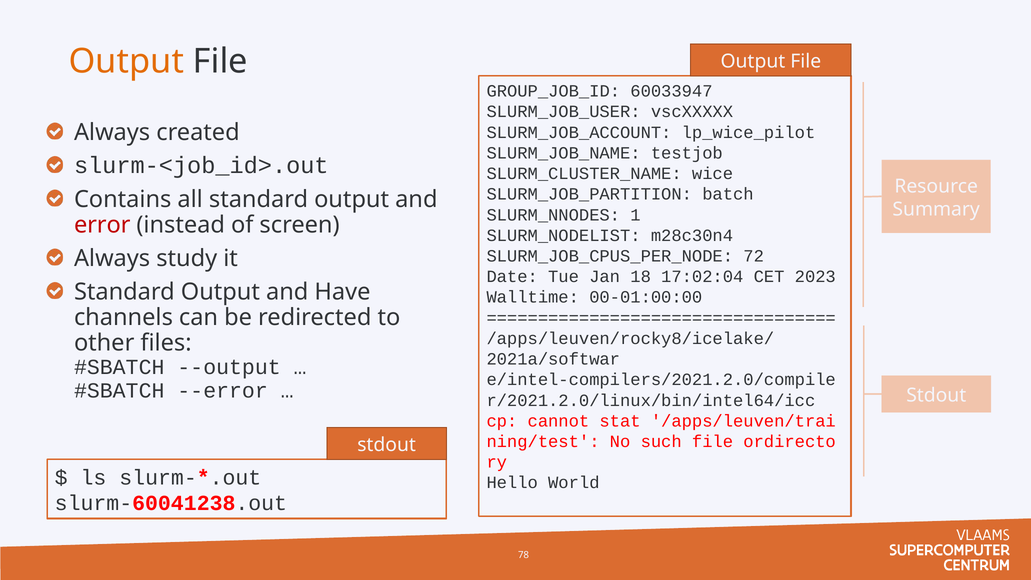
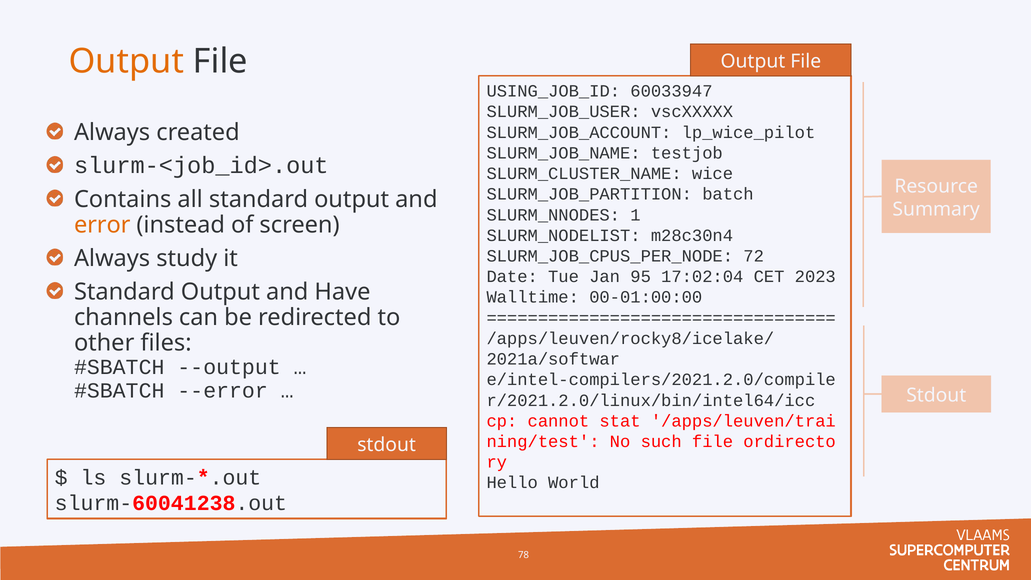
GROUP_JOB_ID: GROUP_JOB_ID -> USING_JOB_ID
error colour: red -> orange
18: 18 -> 95
